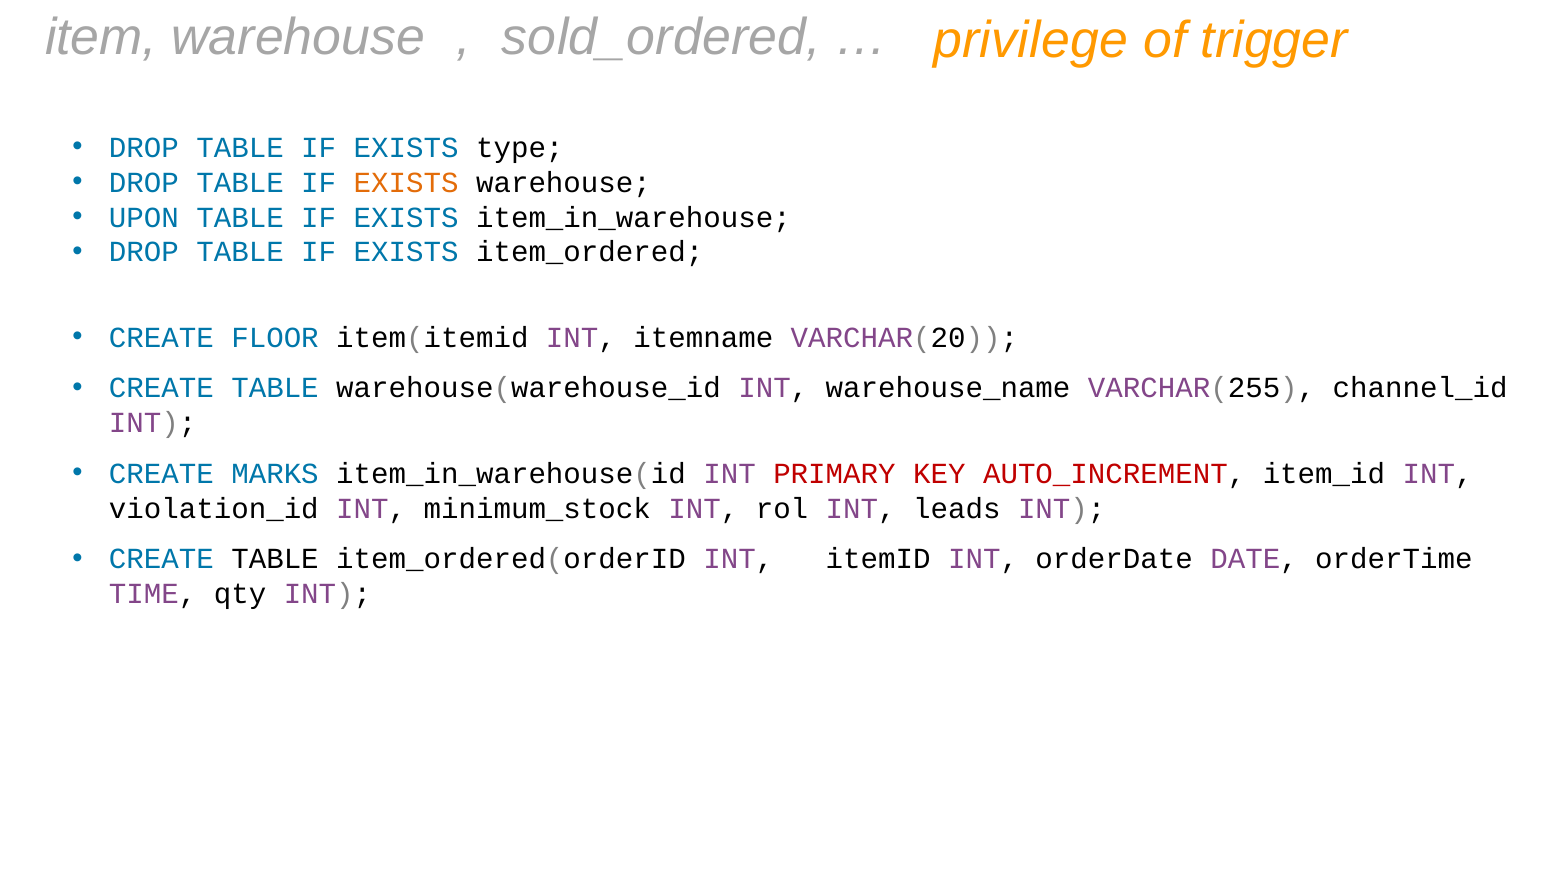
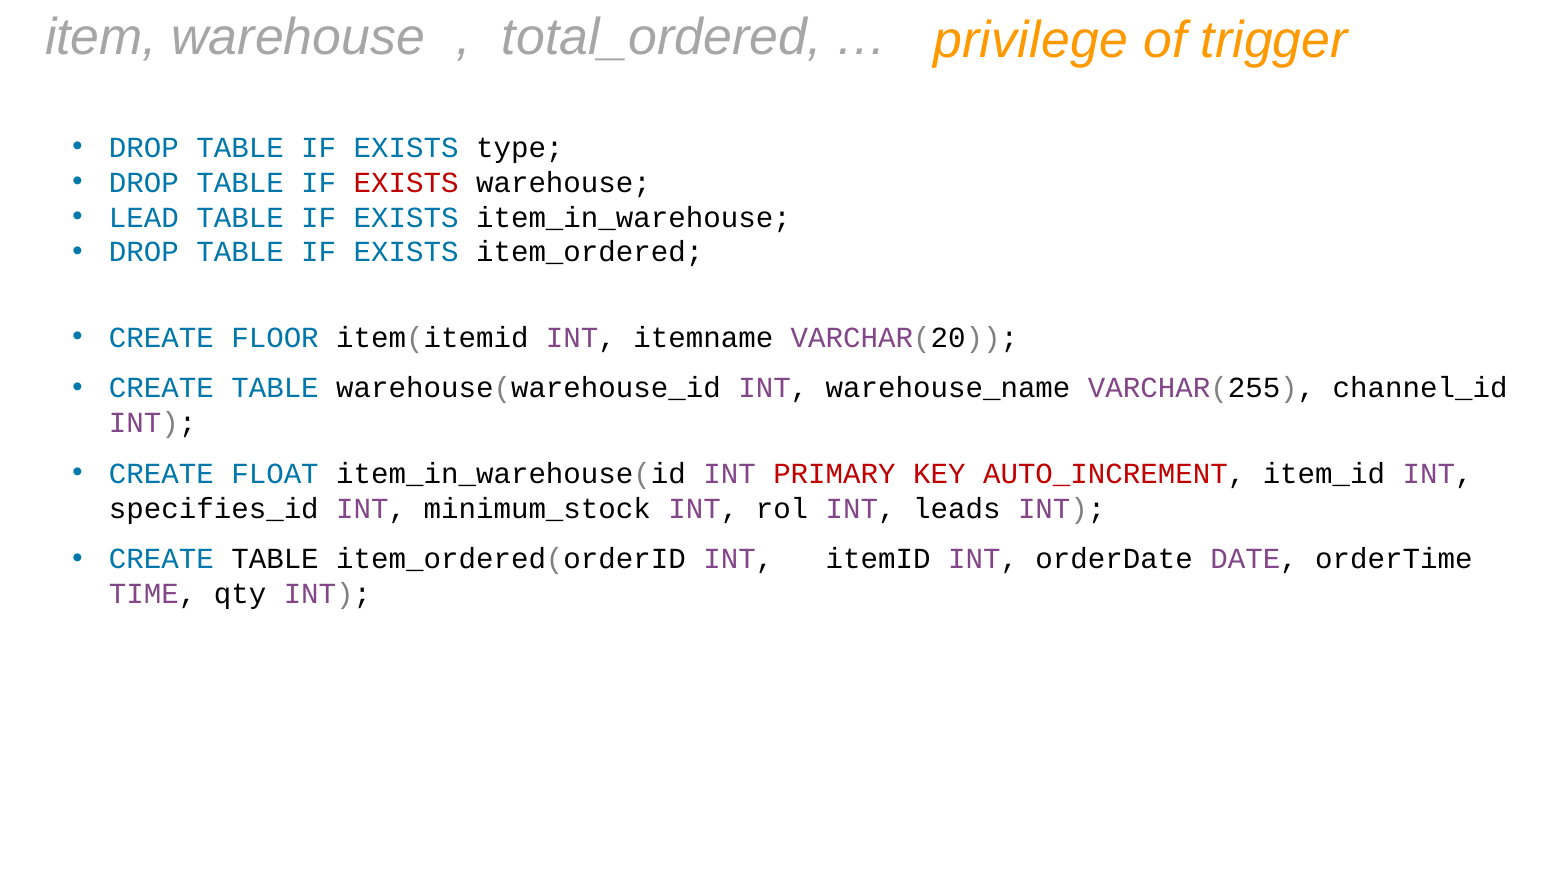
sold_ordered: sold_ordered -> total_ordered
EXISTS at (406, 182) colour: orange -> red
UPON: UPON -> LEAD
MARKS: MARKS -> FLOAT
violation_id: violation_id -> specifies_id
